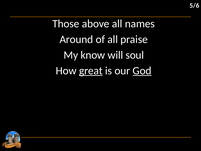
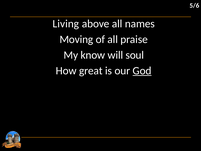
Those: Those -> Living
Around: Around -> Moving
great underline: present -> none
